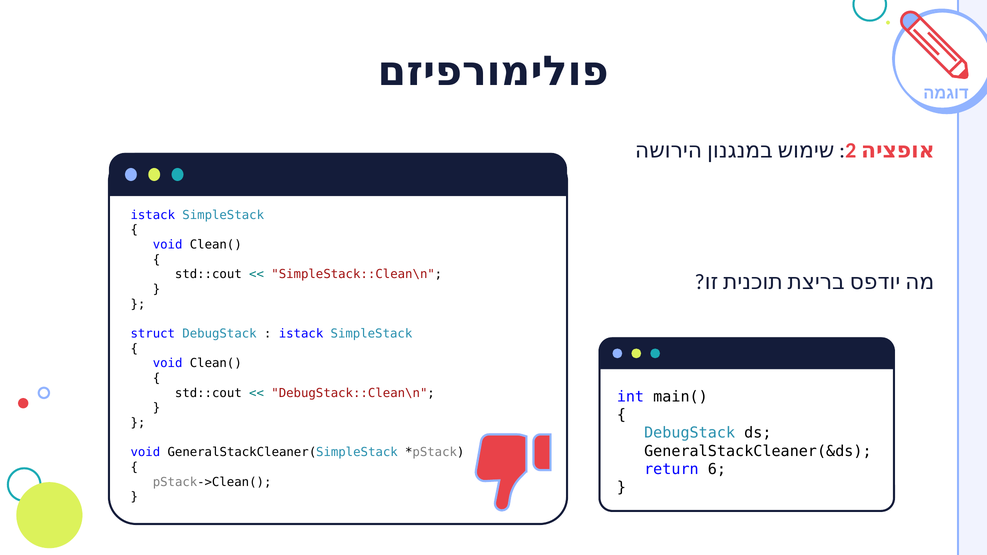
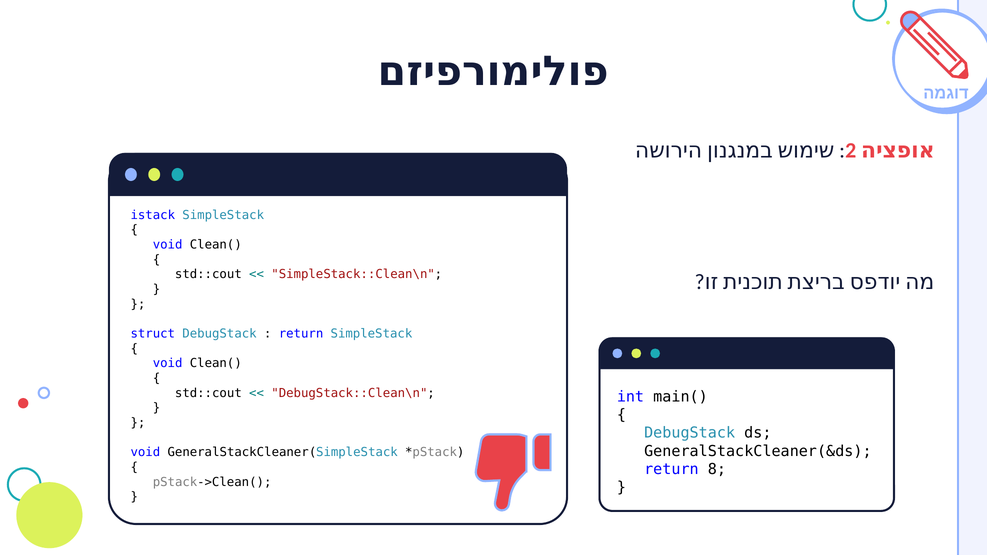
istack at (301, 334): istack -> return
6: 6 -> 8
